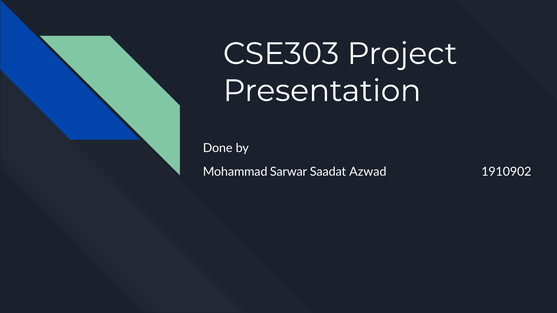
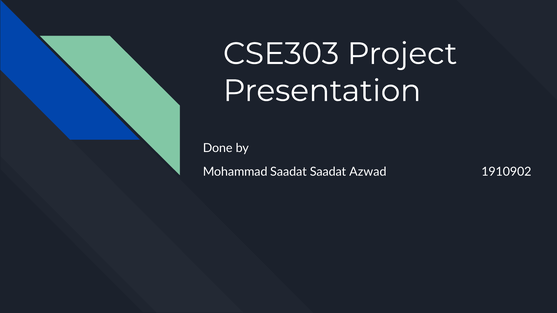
Mohammad Sarwar: Sarwar -> Saadat
